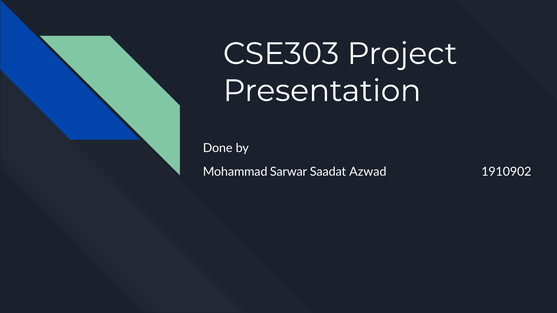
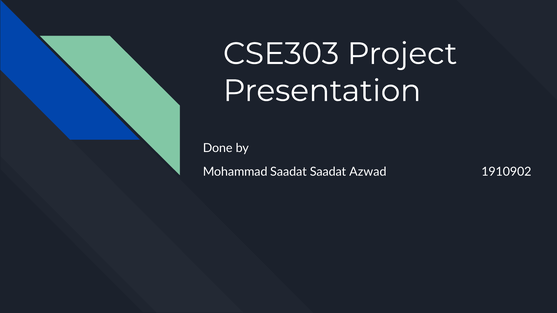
Mohammad Sarwar: Sarwar -> Saadat
